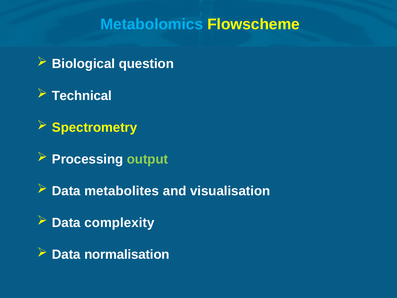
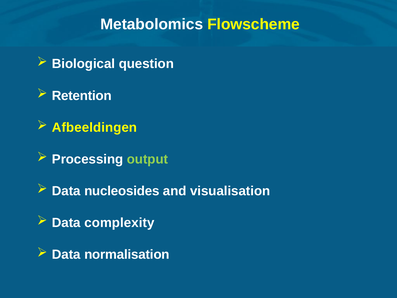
Metabolomics colour: light blue -> white
Technical: Technical -> Retention
Spectrometry: Spectrometry -> Afbeeldingen
metabolites: metabolites -> nucleosides
